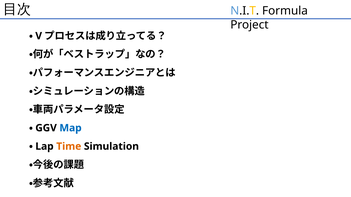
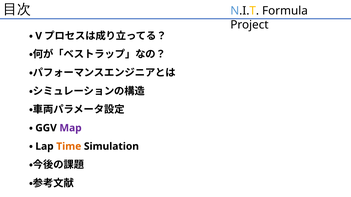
Map colour: blue -> purple
